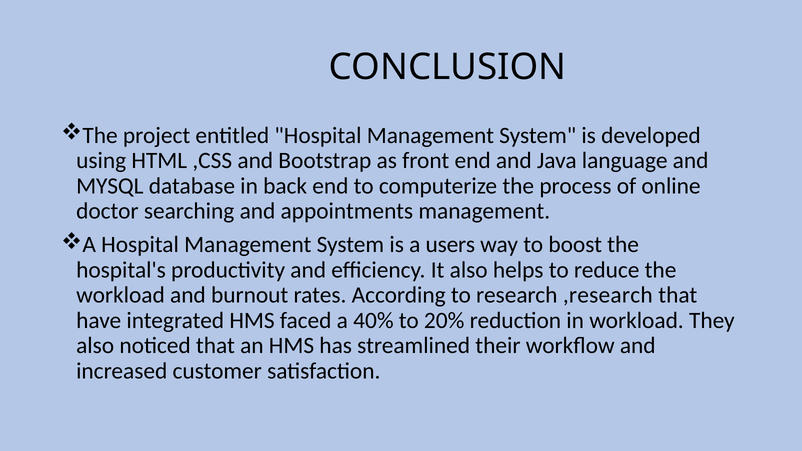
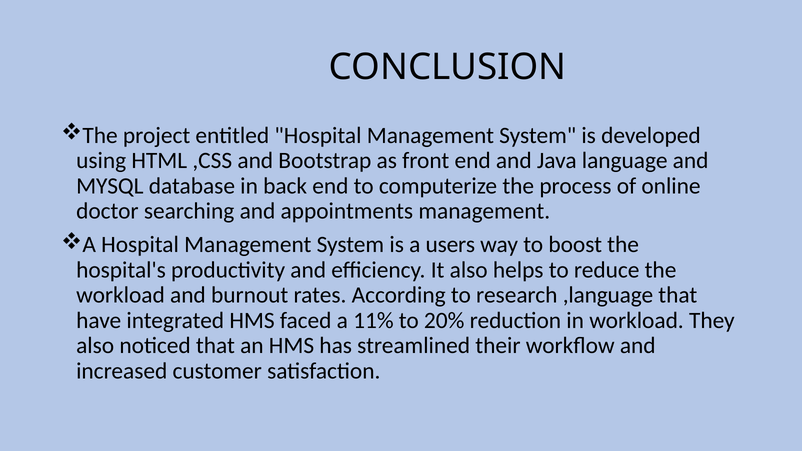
,research: ,research -> ,language
40%: 40% -> 11%
